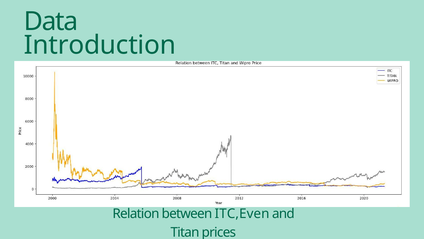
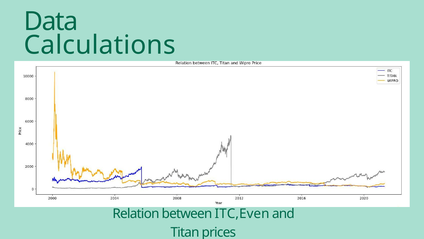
Introduction: Introduction -> Calculations
